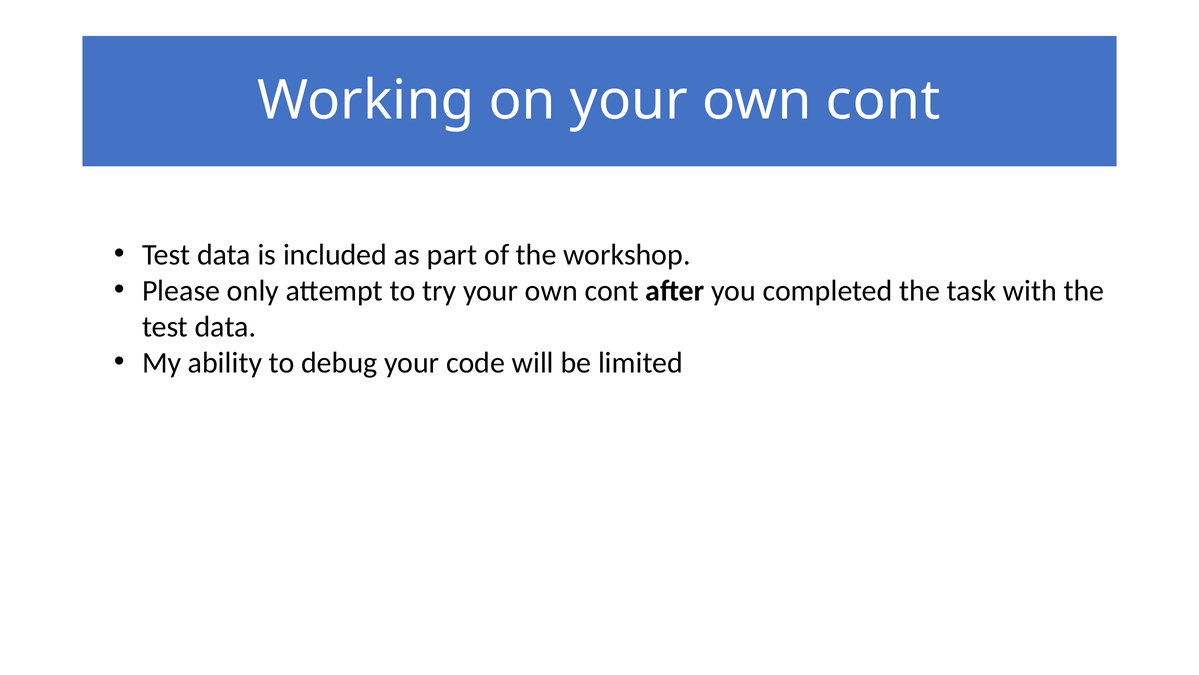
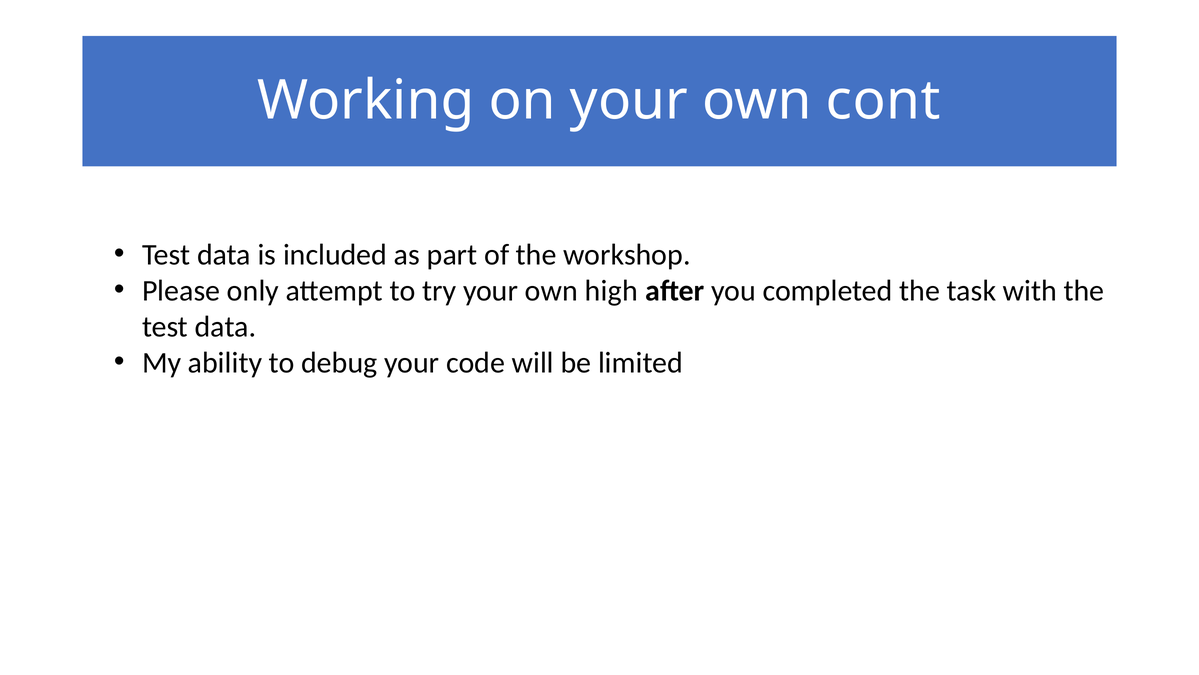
try your own cont: cont -> high
